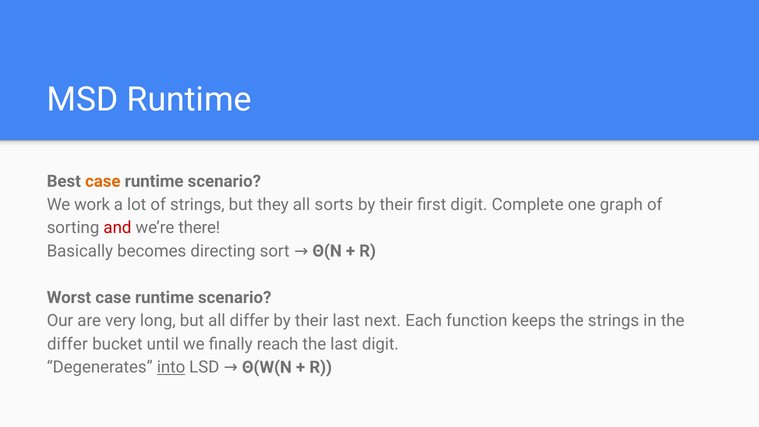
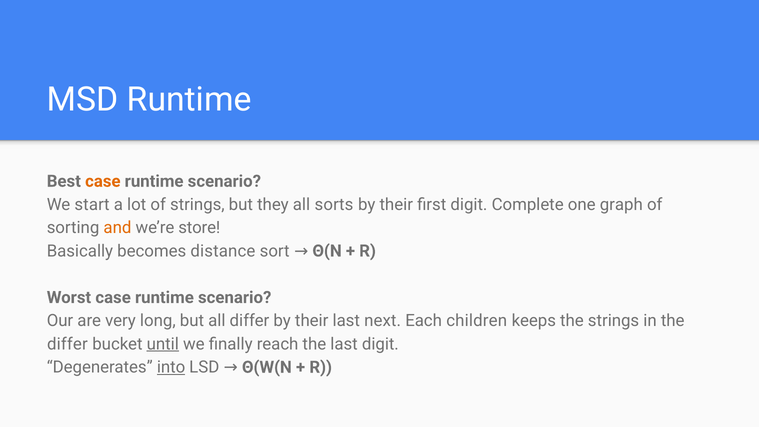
work: work -> start
and colour: red -> orange
there: there -> store
directing: directing -> distance
function: function -> children
until underline: none -> present
